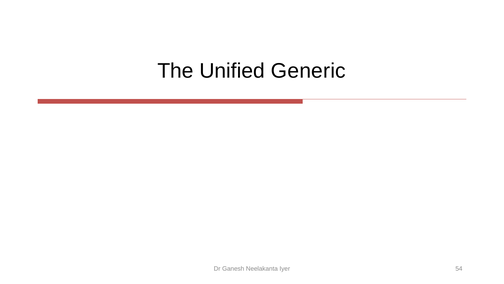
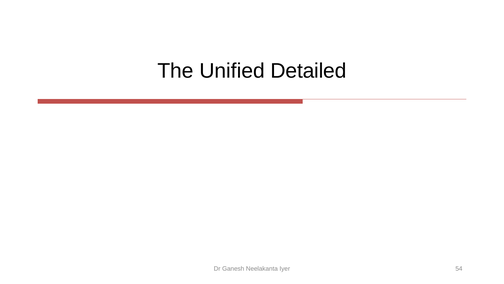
Generic: Generic -> Detailed
